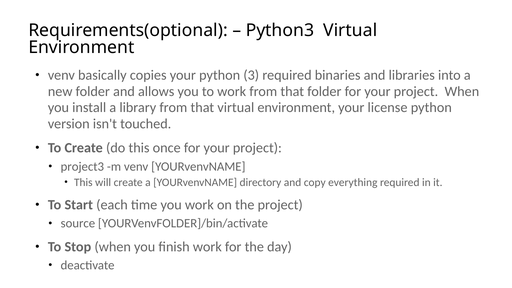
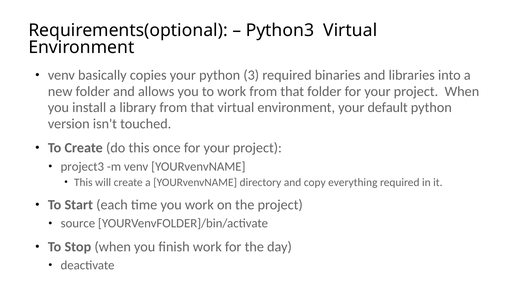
license: license -> default
